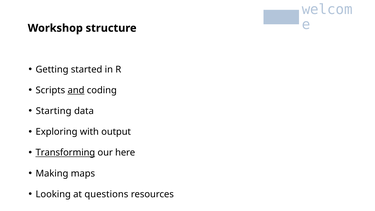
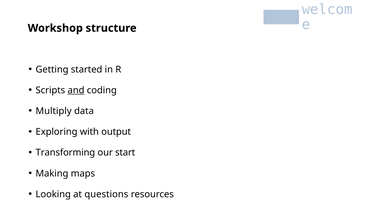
Starting: Starting -> Multiply
Transforming underline: present -> none
here: here -> start
